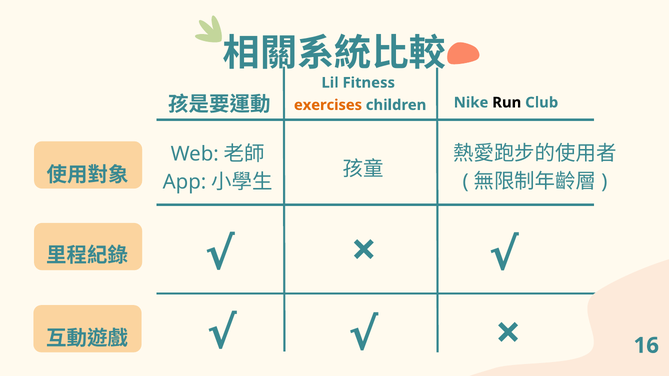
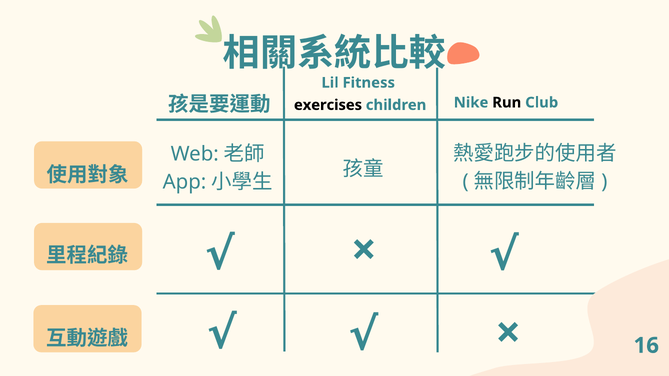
exercises colour: orange -> black
